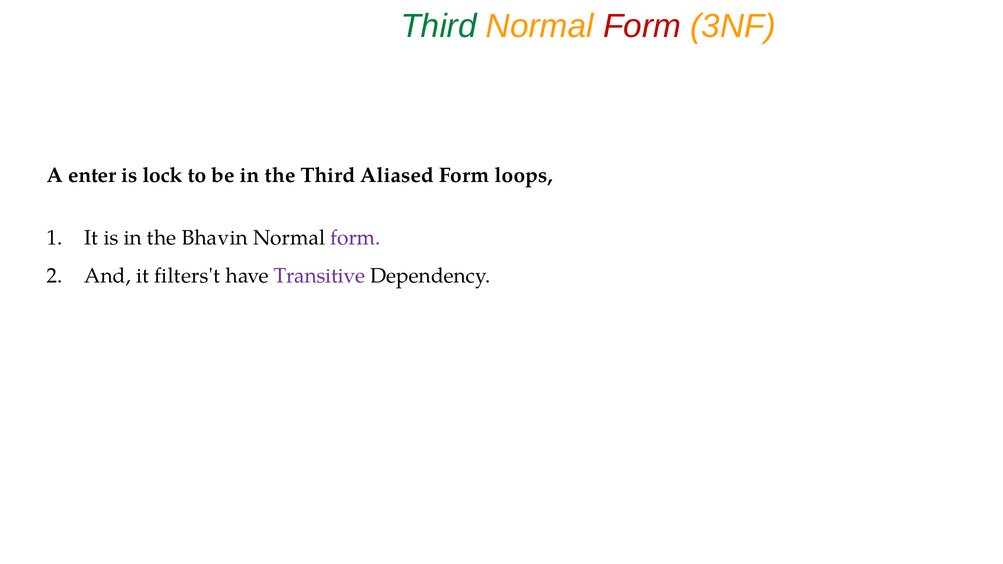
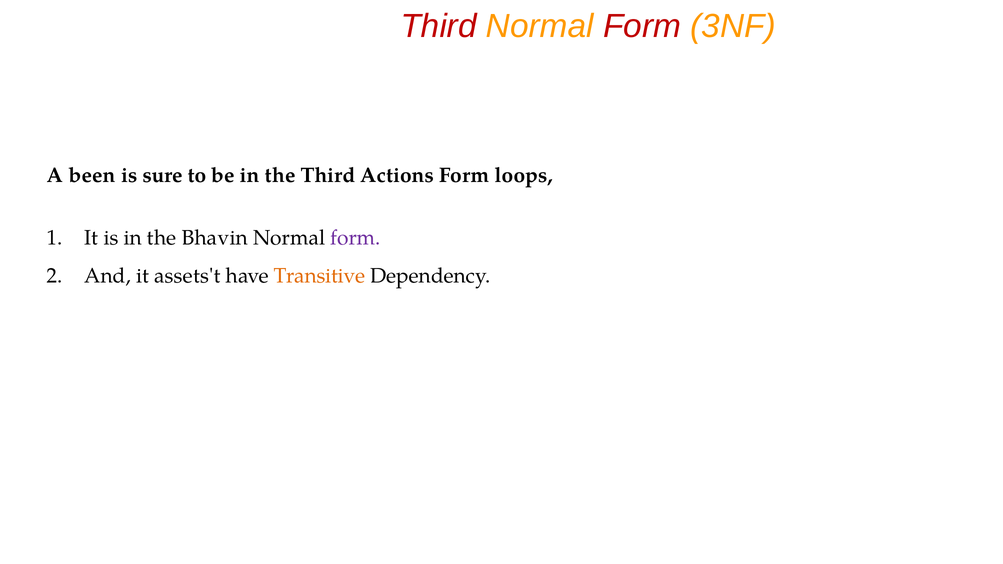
Third at (439, 26) colour: green -> red
enter: enter -> been
lock: lock -> sure
Aliased: Aliased -> Actions
filters't: filters't -> assets't
Transitive colour: purple -> orange
